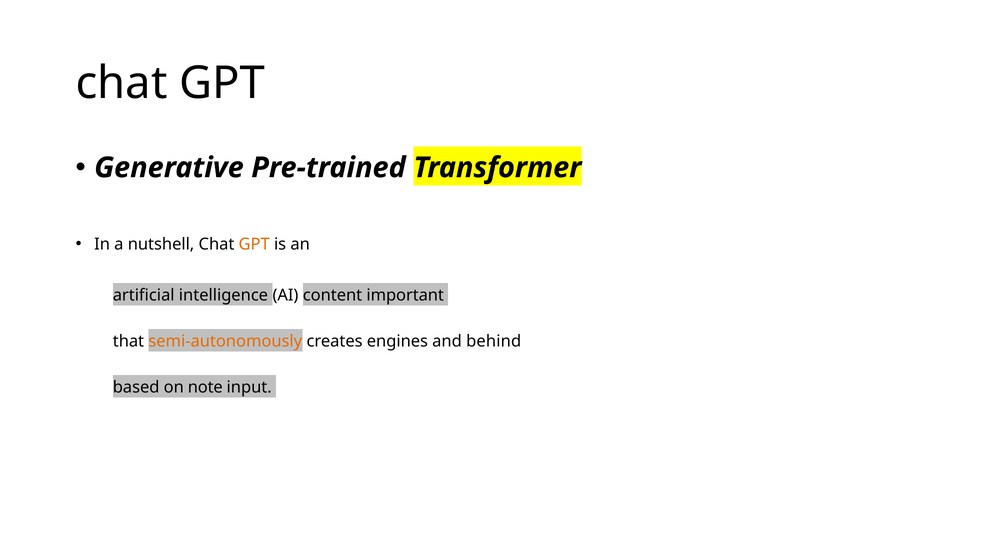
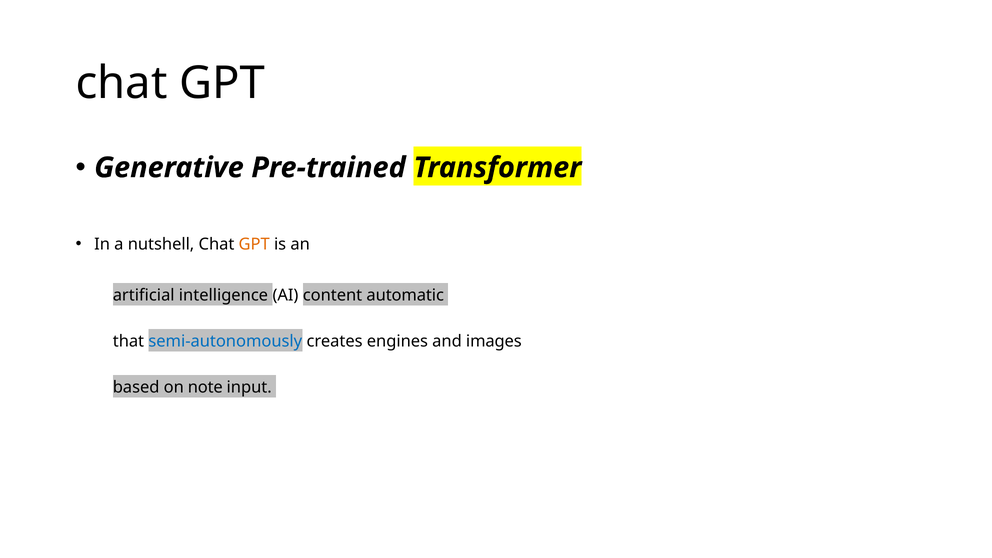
important: important -> automatic
semi-autonomously colour: orange -> blue
behind: behind -> images
